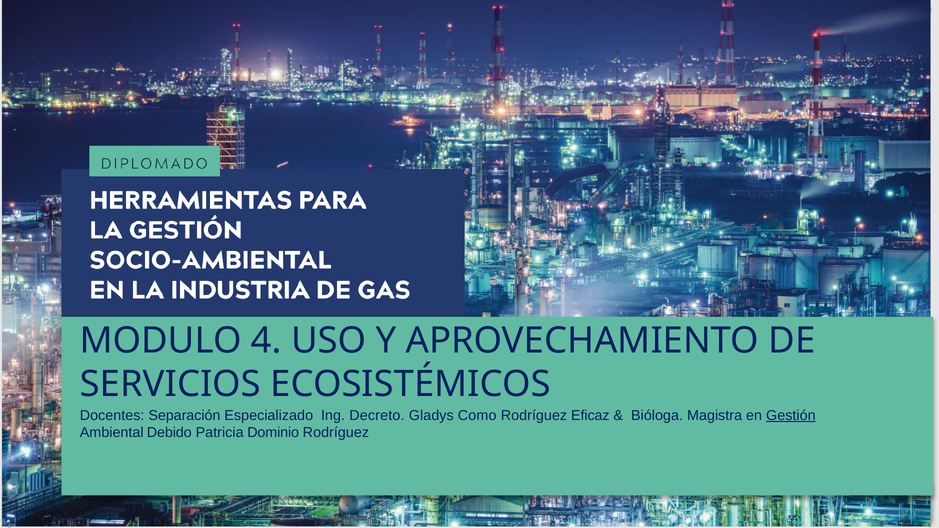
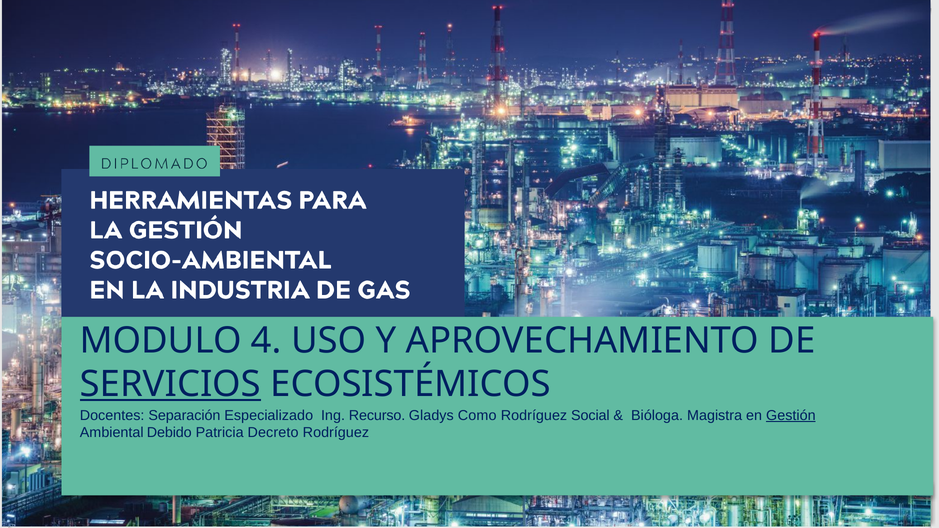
SERVICIOS underline: none -> present
Decreto: Decreto -> Recurso
Eficaz: Eficaz -> Social
Dominio: Dominio -> Decreto
